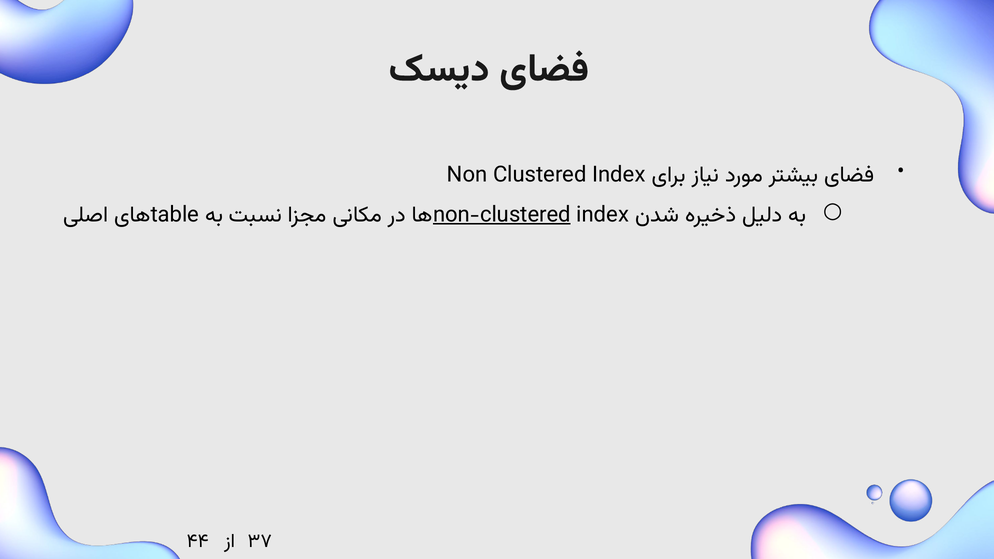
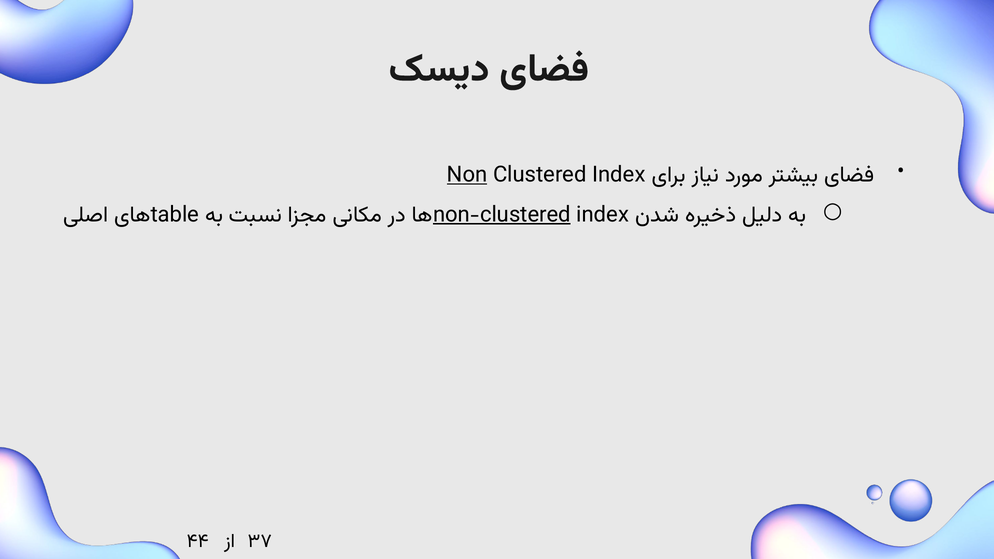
Non underline: none -> present
